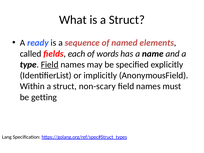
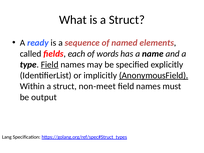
AnonymousField underline: none -> present
non-scary: non-scary -> non-meet
getting: getting -> output
